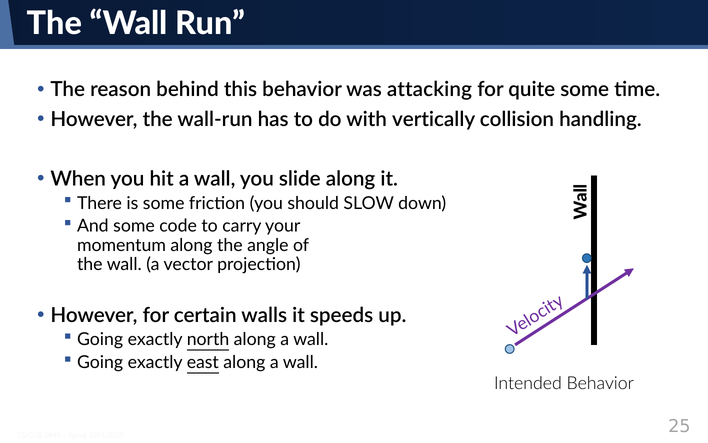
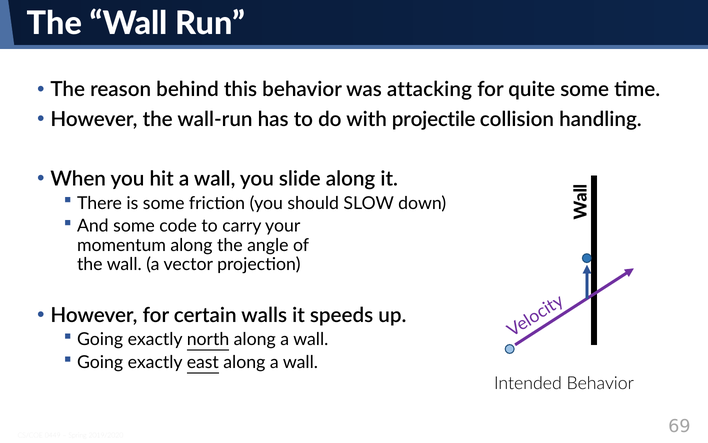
vertically: vertically -> projectile
25: 25 -> 69
